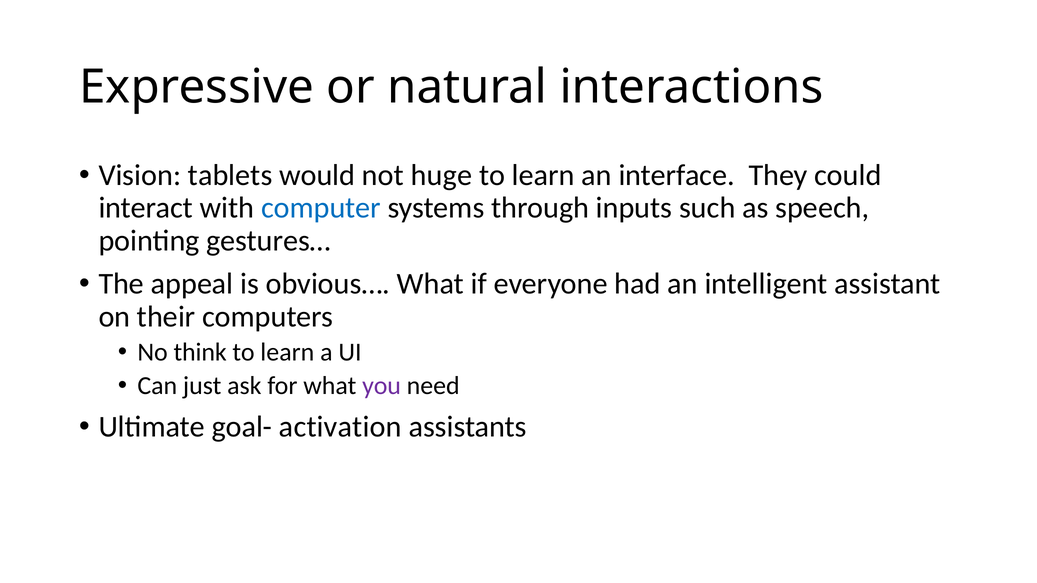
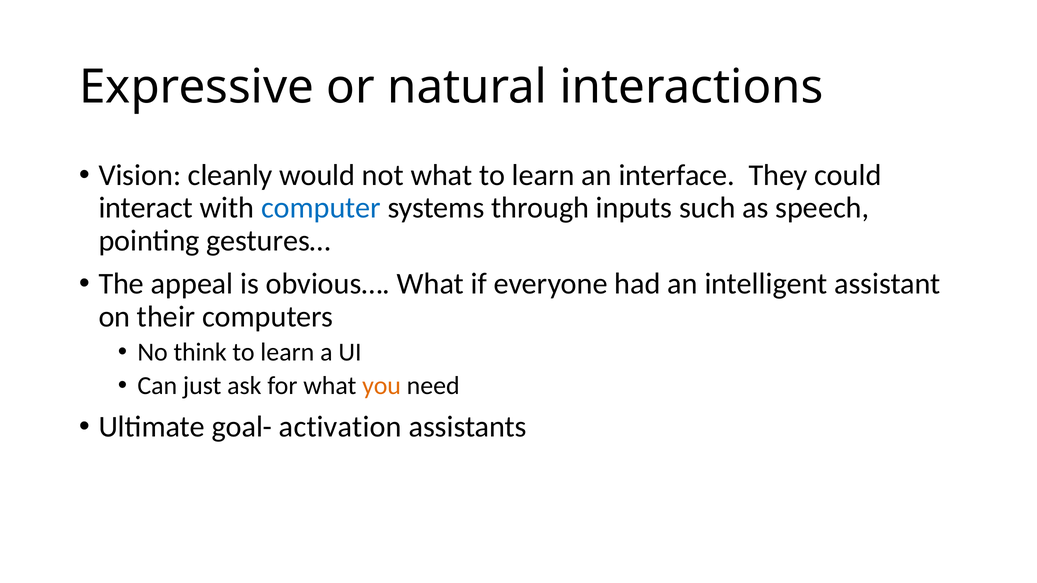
tablets: tablets -> cleanly
not huge: huge -> what
you colour: purple -> orange
